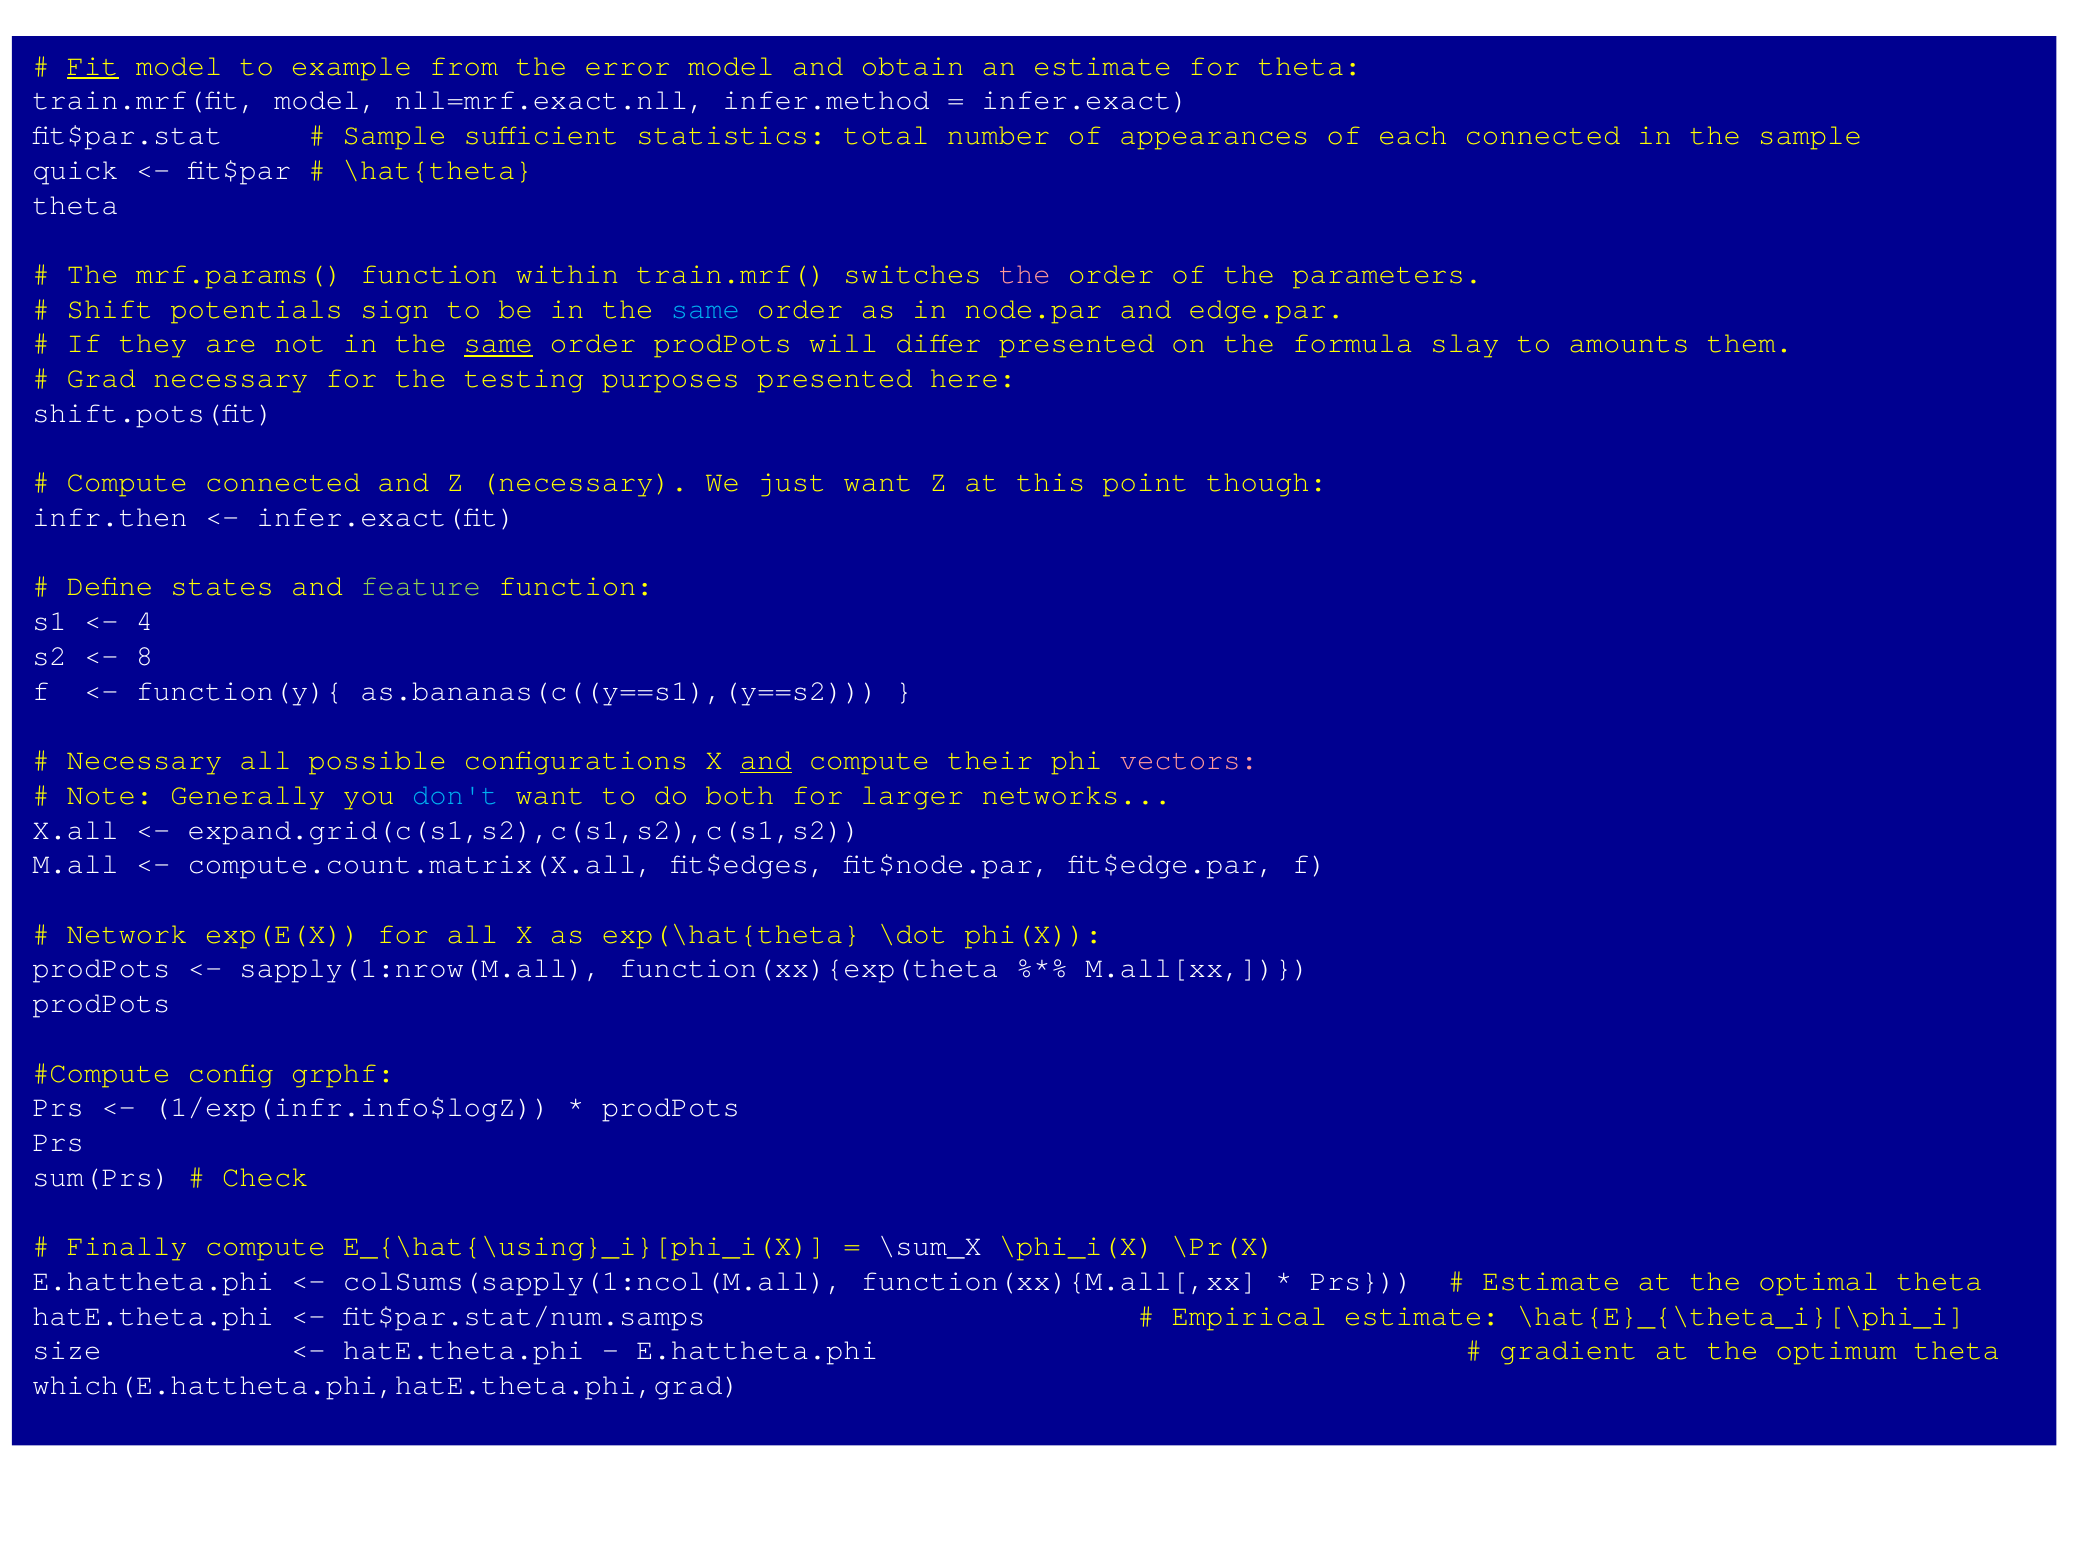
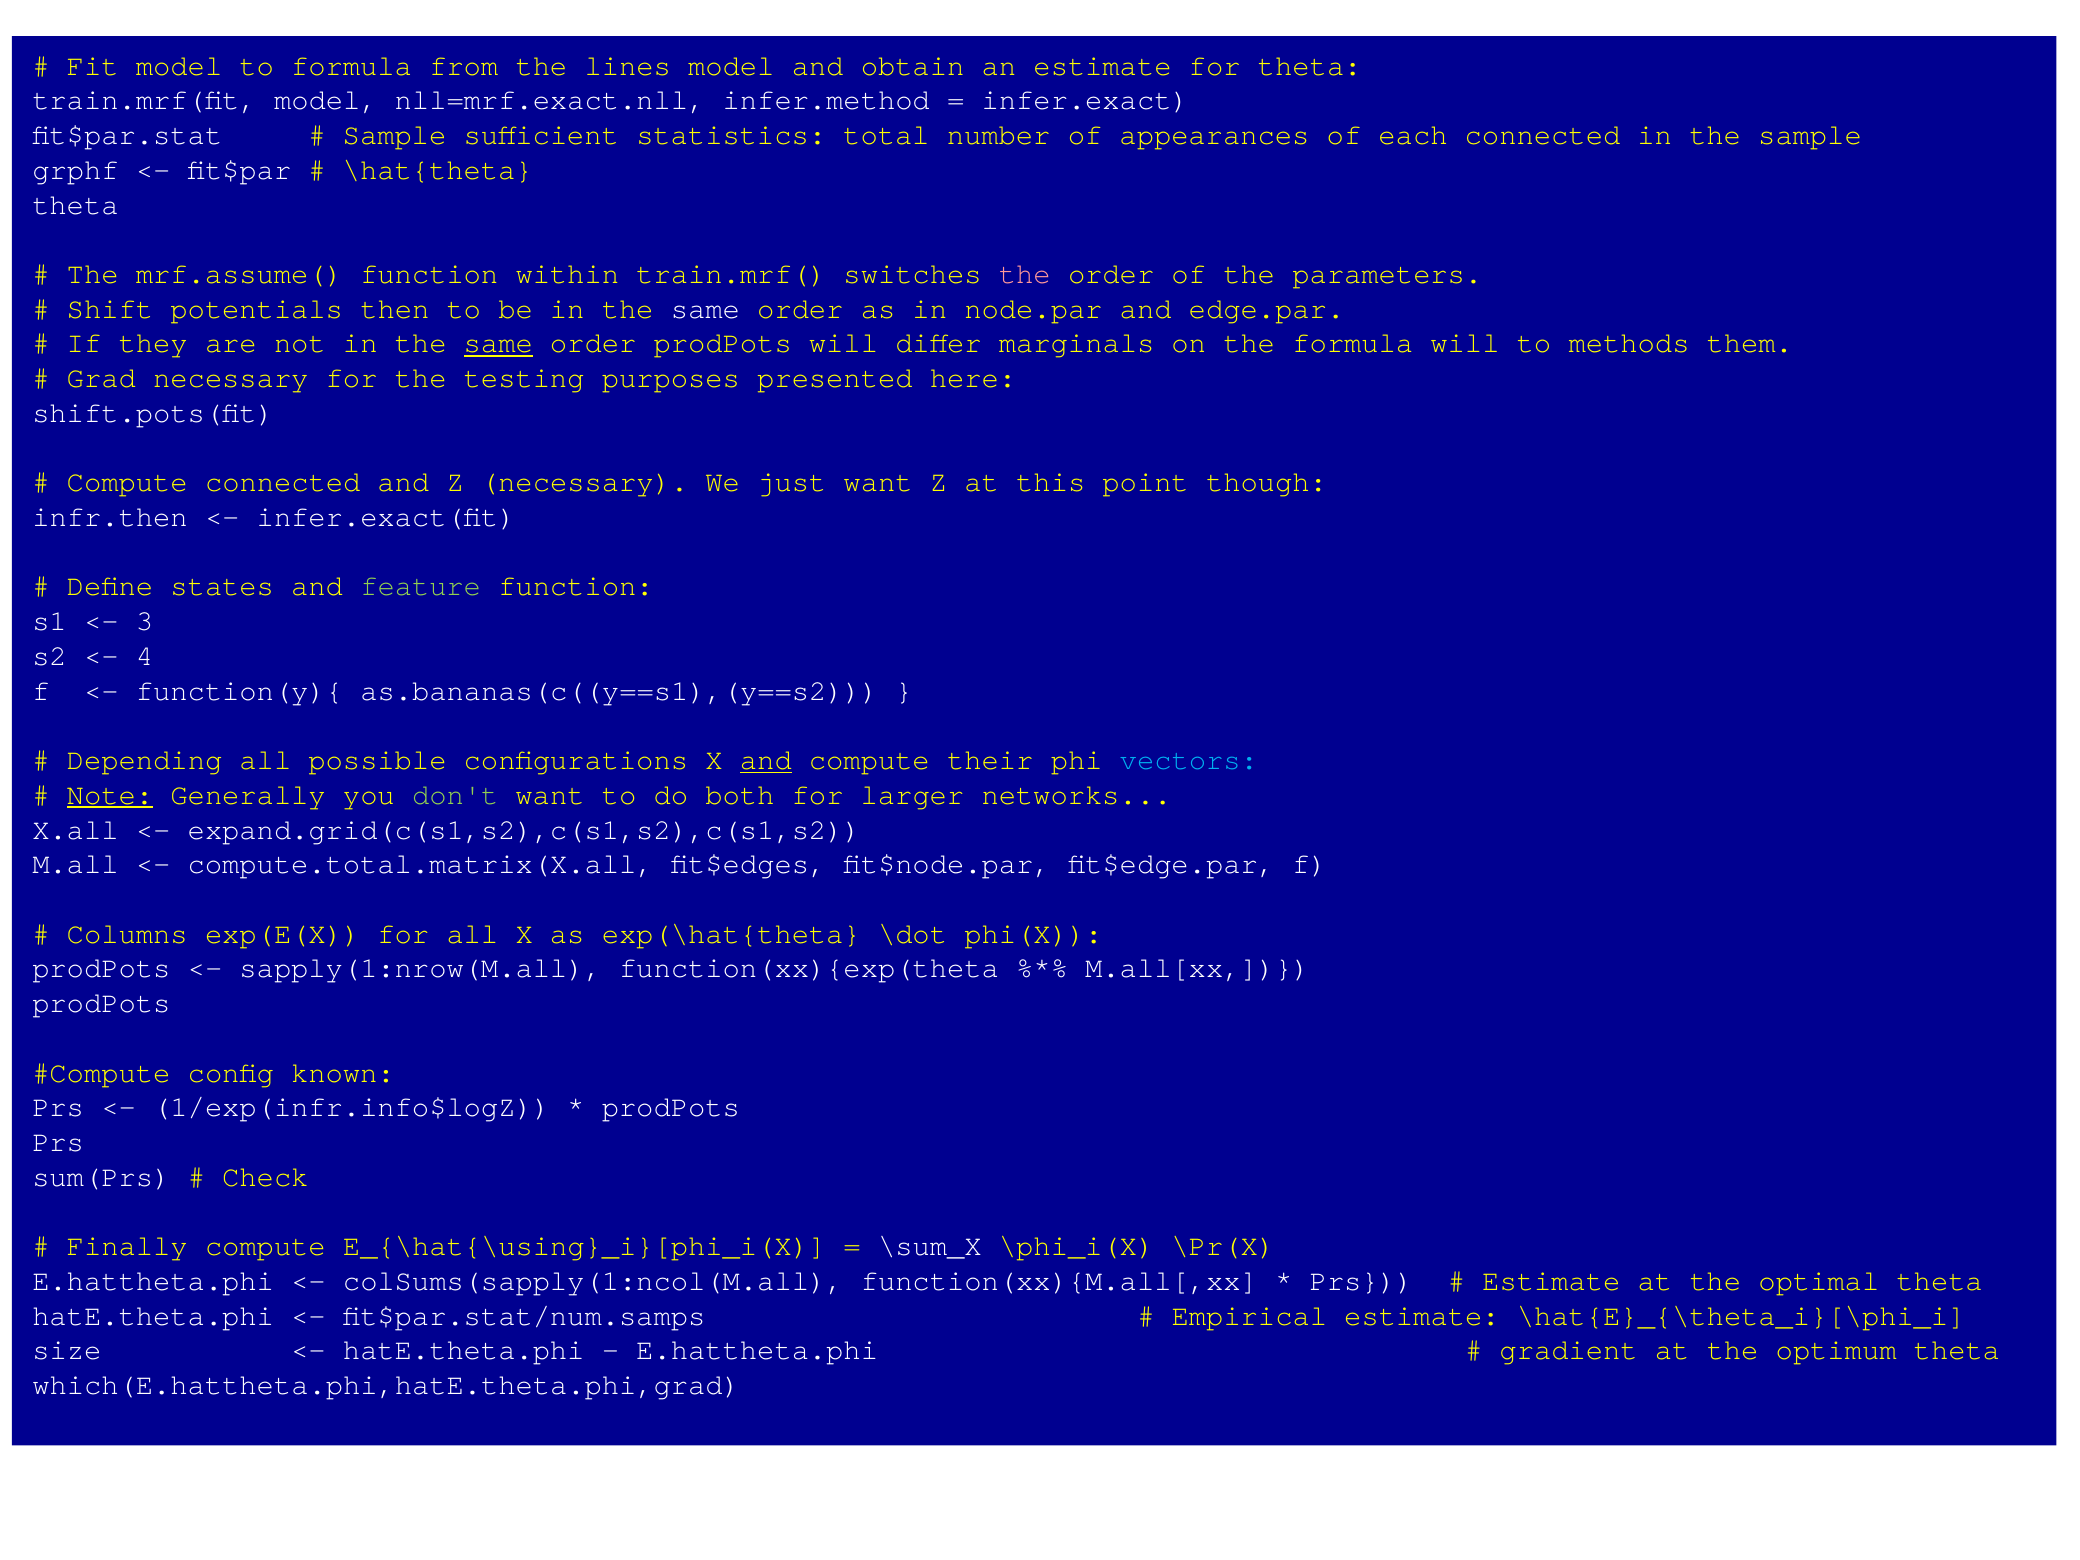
Fit underline: present -> none
to example: example -> formula
error: error -> lines
quick: quick -> grphf
mrf.params(: mrf.params( -> mrf.assume(
sign: sign -> then
same at (705, 309) colour: light blue -> white
differ presented: presented -> marginals
formula slay: slay -> will
amounts: amounts -> methods
4: 4 -> 3
8: 8 -> 4
Necessary at (145, 760): Necessary -> Depending
vectors colour: pink -> light blue
Note underline: none -> present
don't colour: light blue -> light green
compute.count.matrix(X.all: compute.count.matrix(X.all -> compute.total.matrix(X.all
Network: Network -> Columns
grphf: grphf -> known
